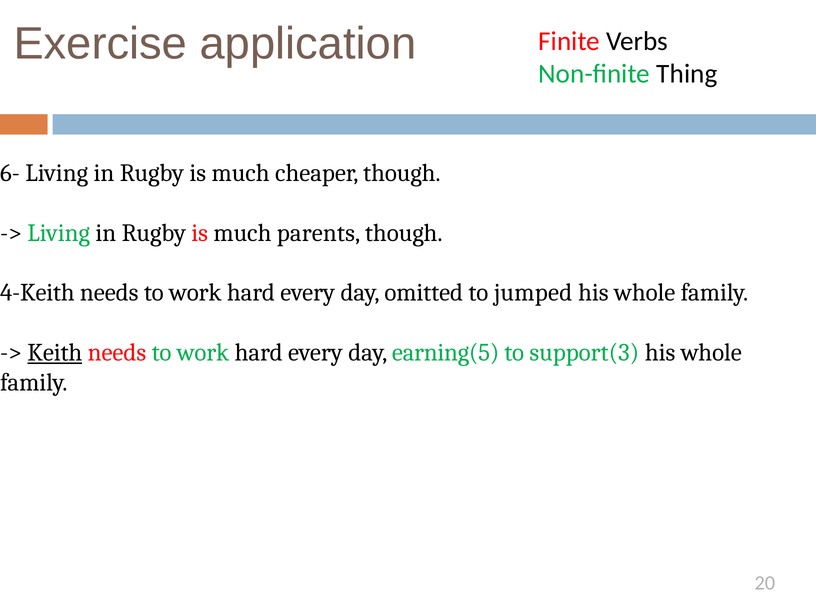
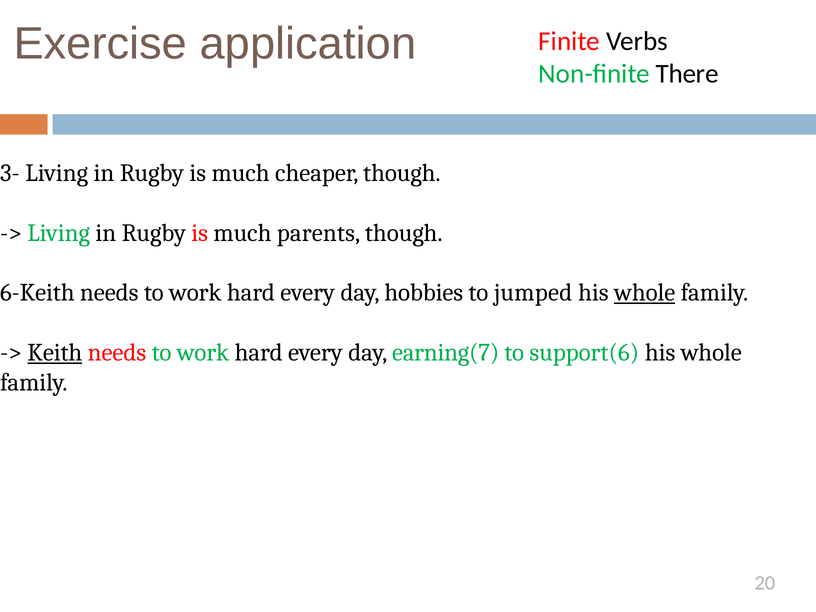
Thing: Thing -> There
6-: 6- -> 3-
4-Keith: 4-Keith -> 6-Keith
omitted: omitted -> hobbies
whole at (645, 293) underline: none -> present
earning(5: earning(5 -> earning(7
support(3: support(3 -> support(6
